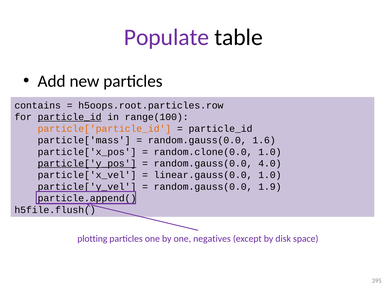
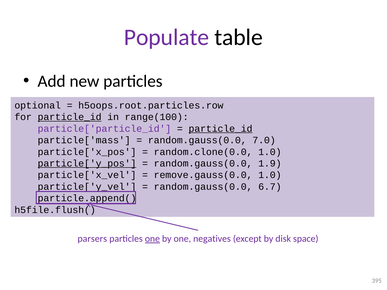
contains: contains -> optional
particle['particle_id colour: orange -> purple
particle_id at (221, 129) underline: none -> present
1.6: 1.6 -> 7.0
4.0: 4.0 -> 1.9
linear.gauss(0.0: linear.gauss(0.0 -> remove.gauss(0.0
1.9: 1.9 -> 6.7
plotting: plotting -> parsers
one at (152, 239) underline: none -> present
